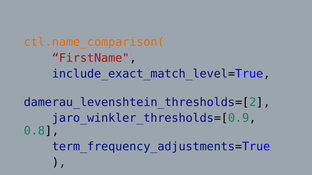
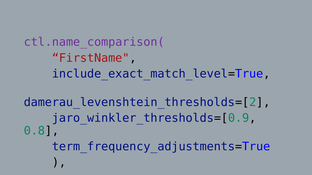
ctl.name_comparison( colour: orange -> purple
